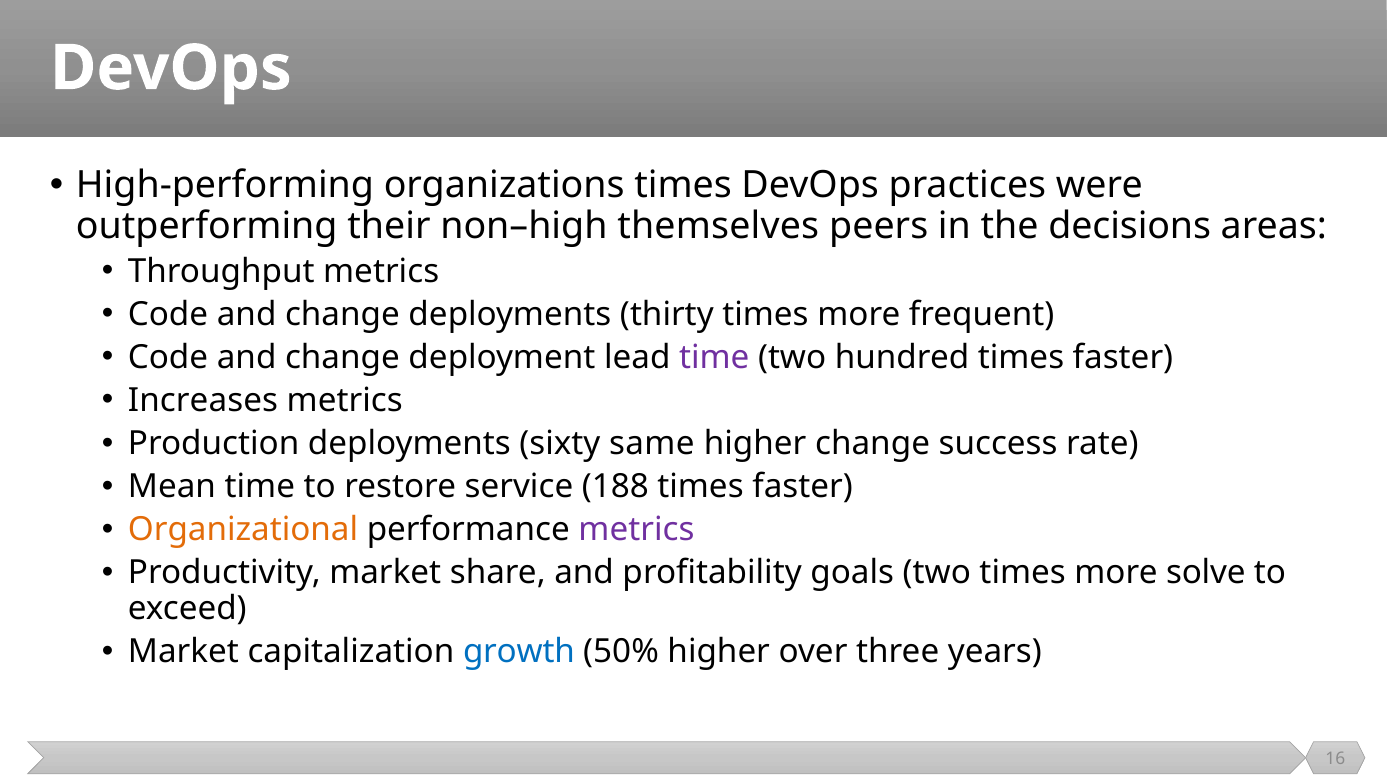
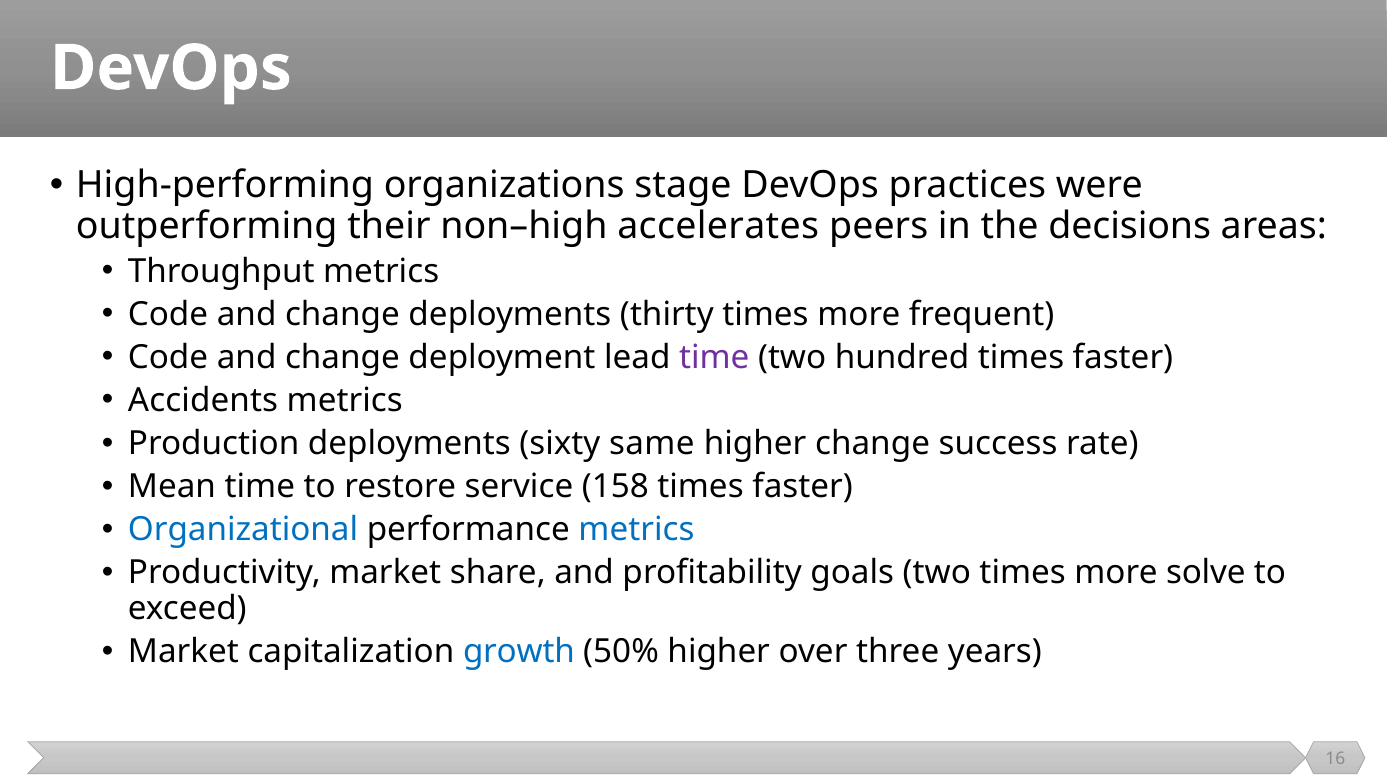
organizations times: times -> stage
themselves: themselves -> accelerates
Increases: Increases -> Accidents
188: 188 -> 158
Organizational colour: orange -> blue
metrics at (636, 530) colour: purple -> blue
